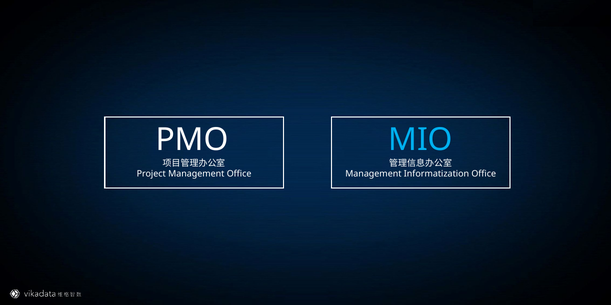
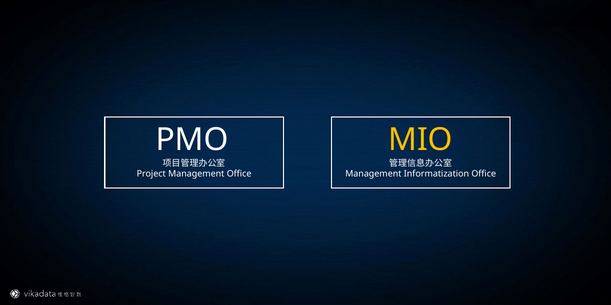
MIO colour: light blue -> yellow
